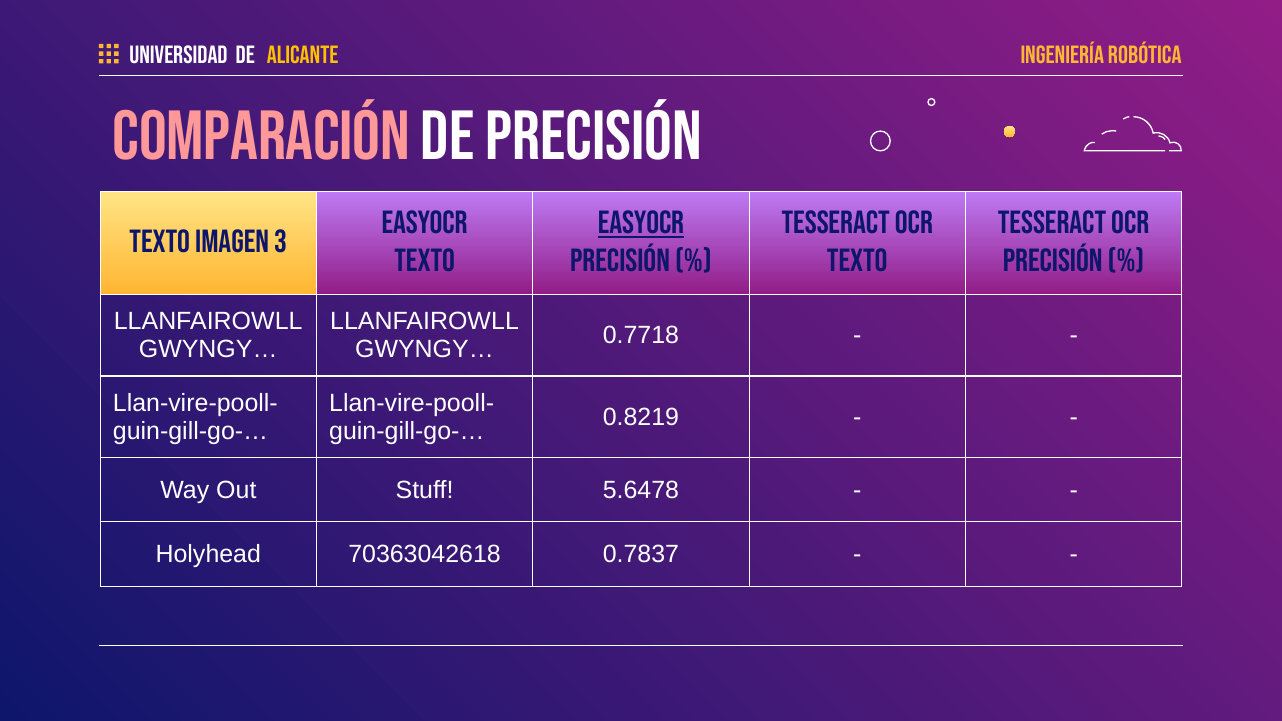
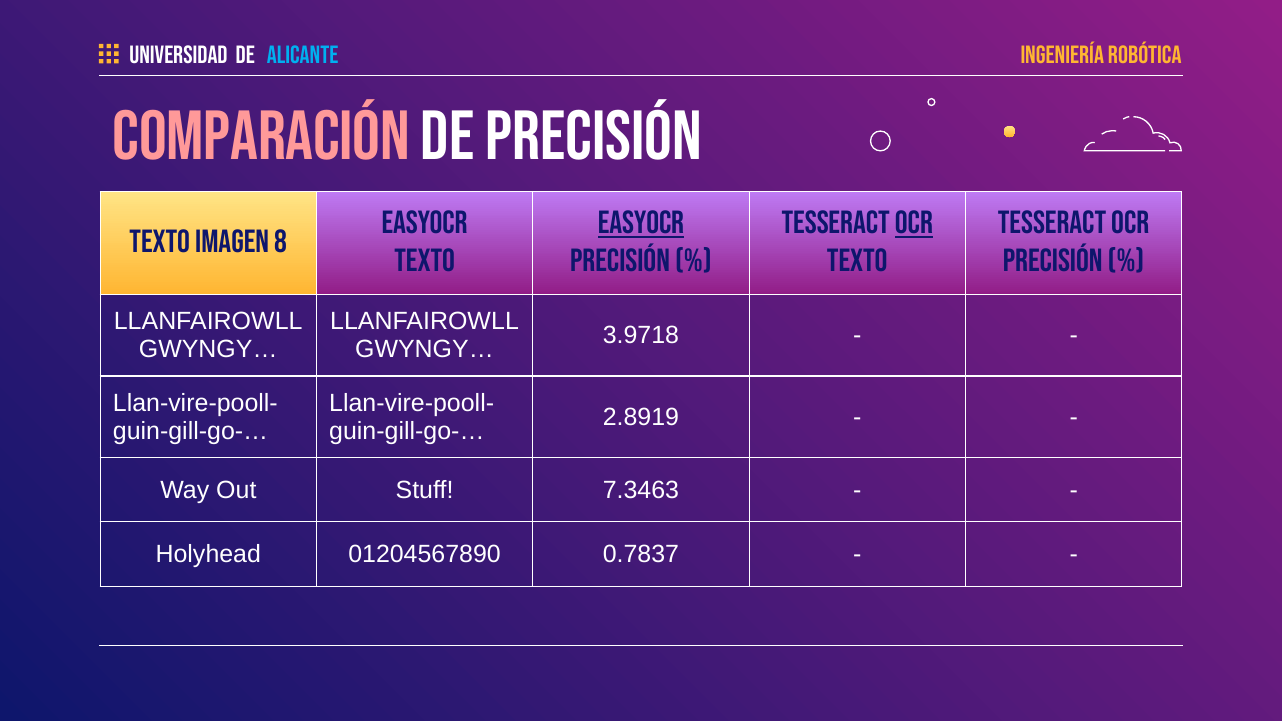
ALICANTE colour: yellow -> light blue
OCR at (914, 223) underline: none -> present
3: 3 -> 8
0.7718: 0.7718 -> 3.9718
0.8219: 0.8219 -> 2.8919
5.6478: 5.6478 -> 7.3463
70363042618: 70363042618 -> 01204567890
